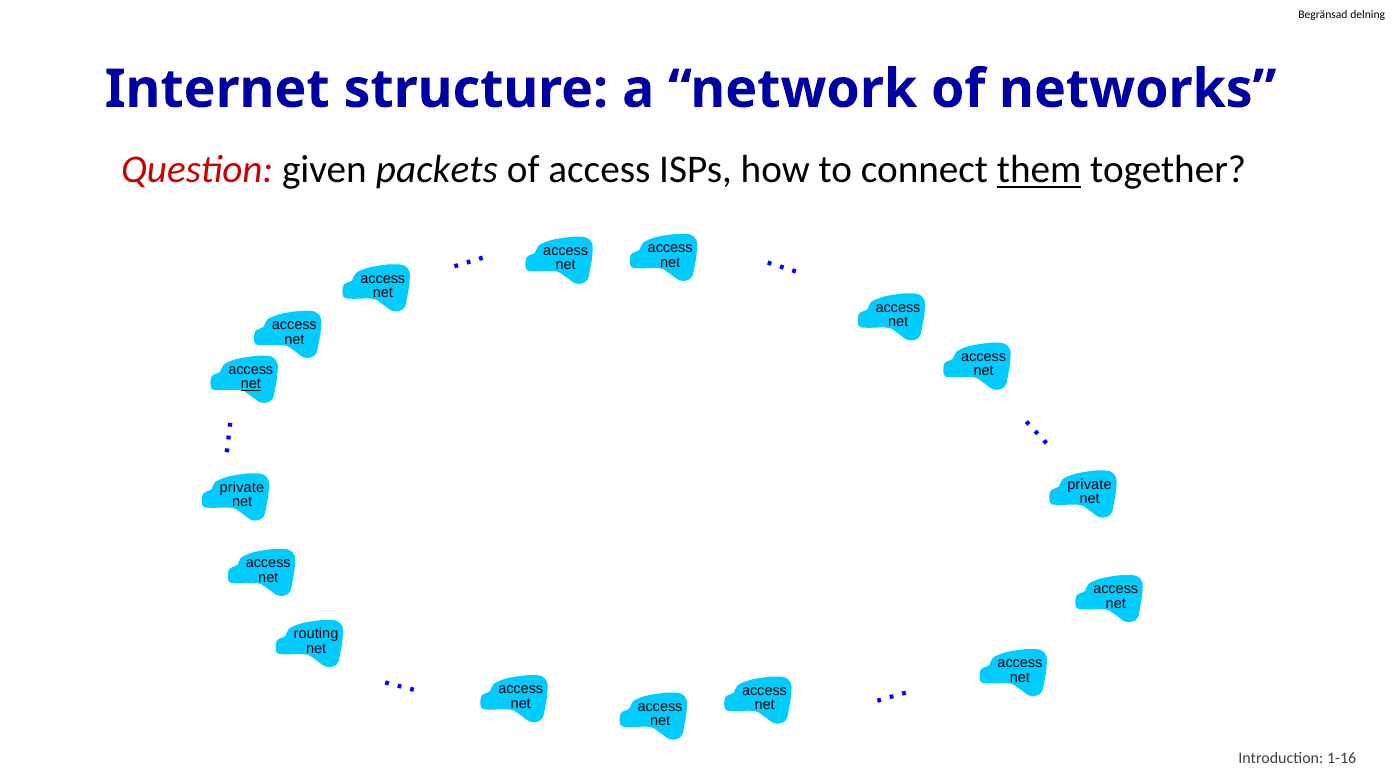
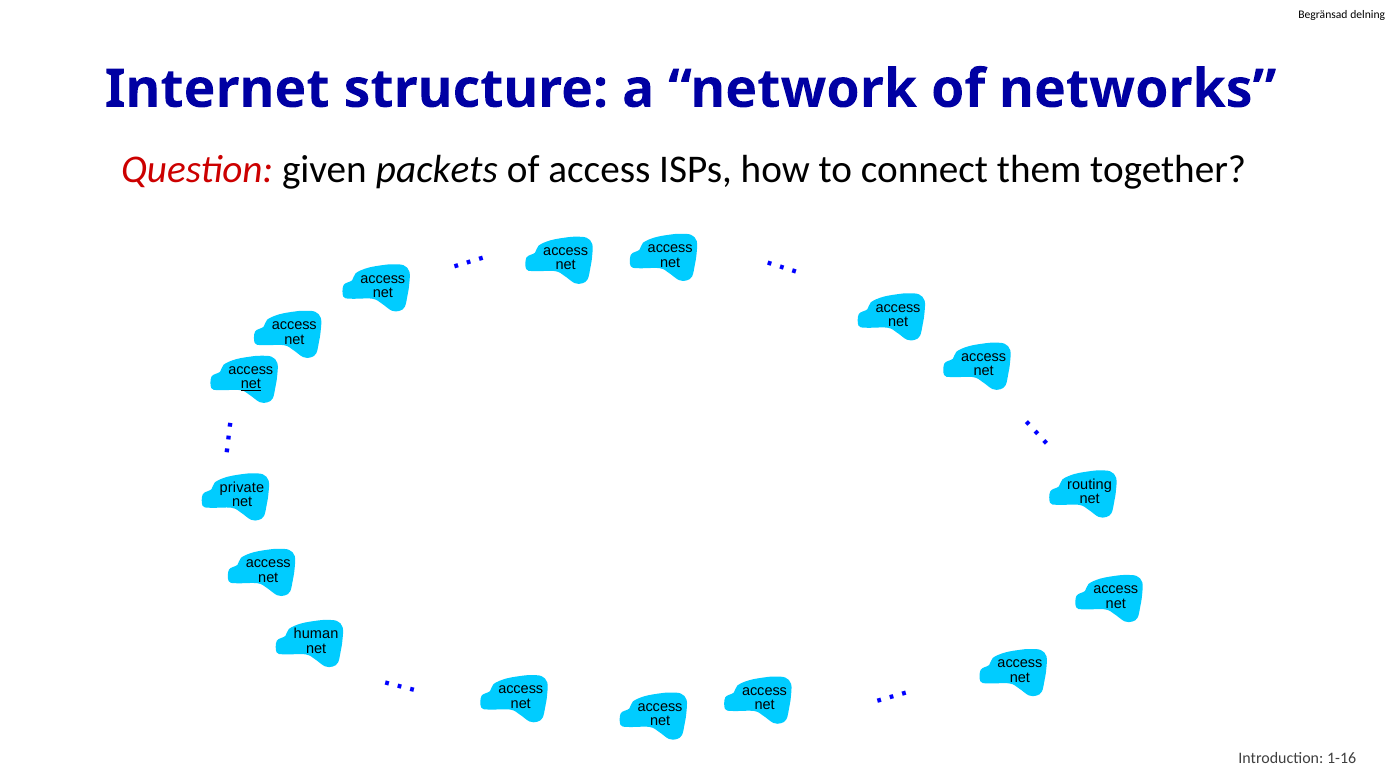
them underline: present -> none
private at (1089, 484): private -> routing
routing: routing -> human
